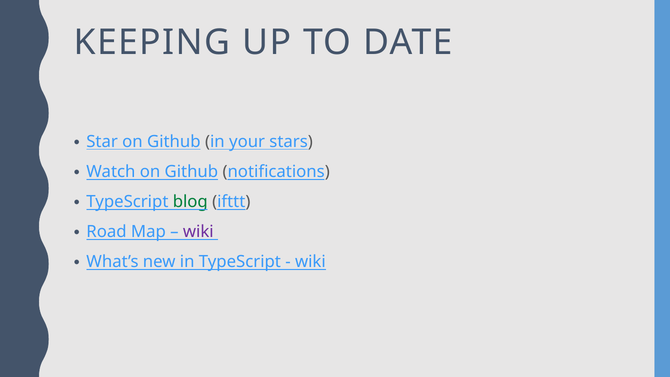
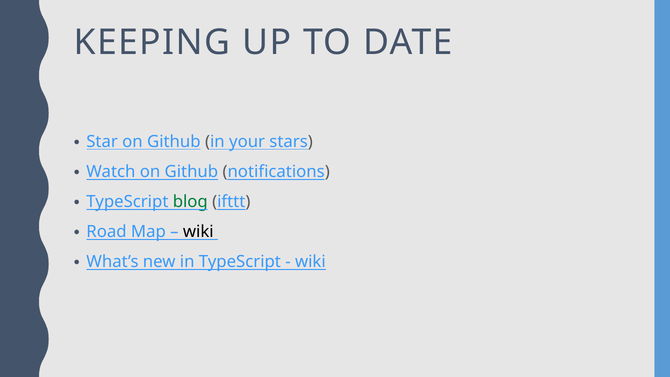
wiki at (198, 232) colour: purple -> black
